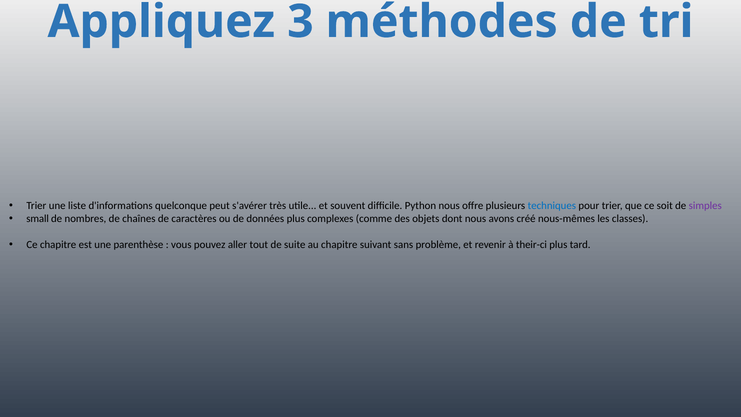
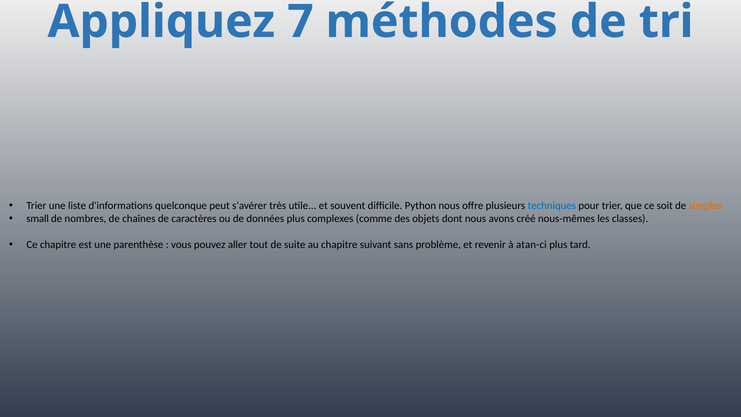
3: 3 -> 7
simples colour: purple -> orange
their-ci: their-ci -> atan-ci
